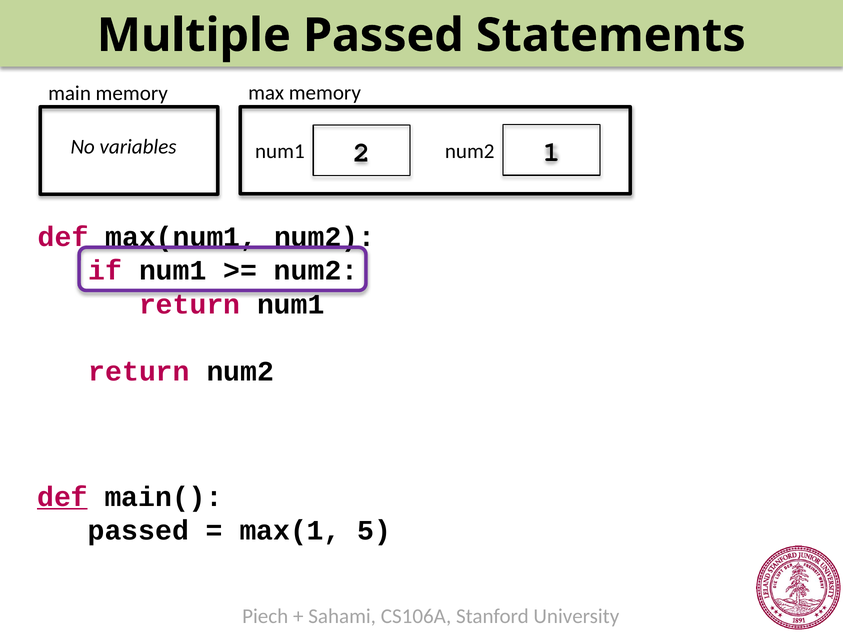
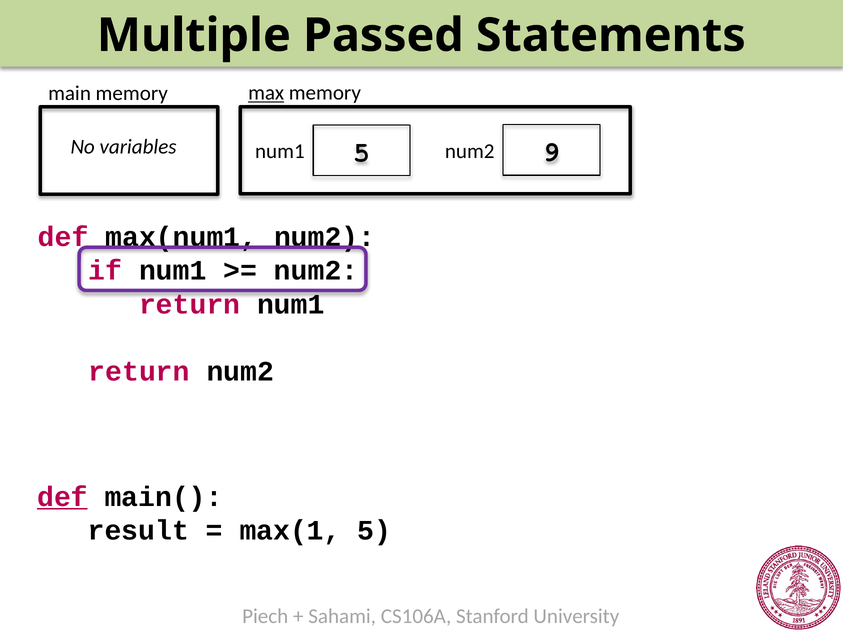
max underline: none -> present
num1 2: 2 -> 5
1: 1 -> 9
passed at (138, 531): passed -> result
